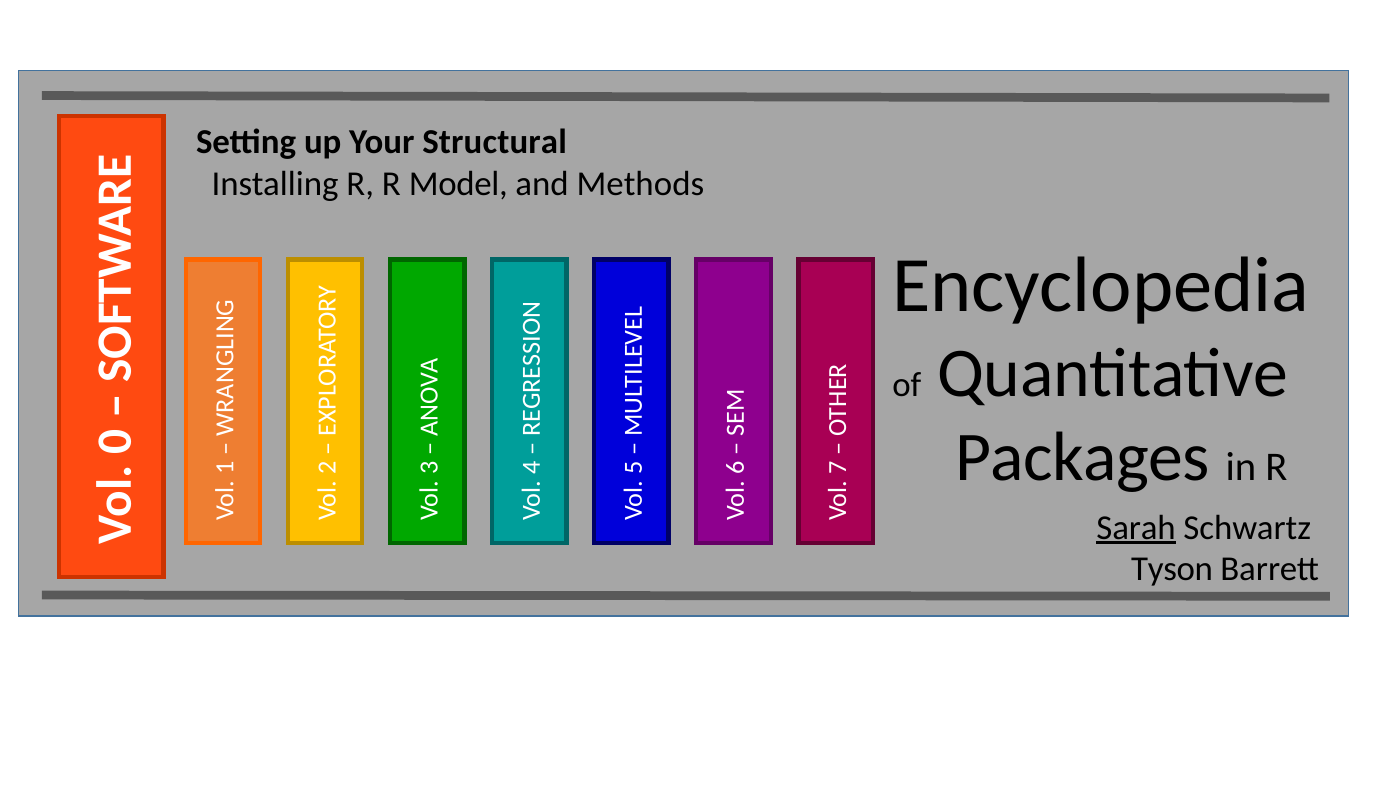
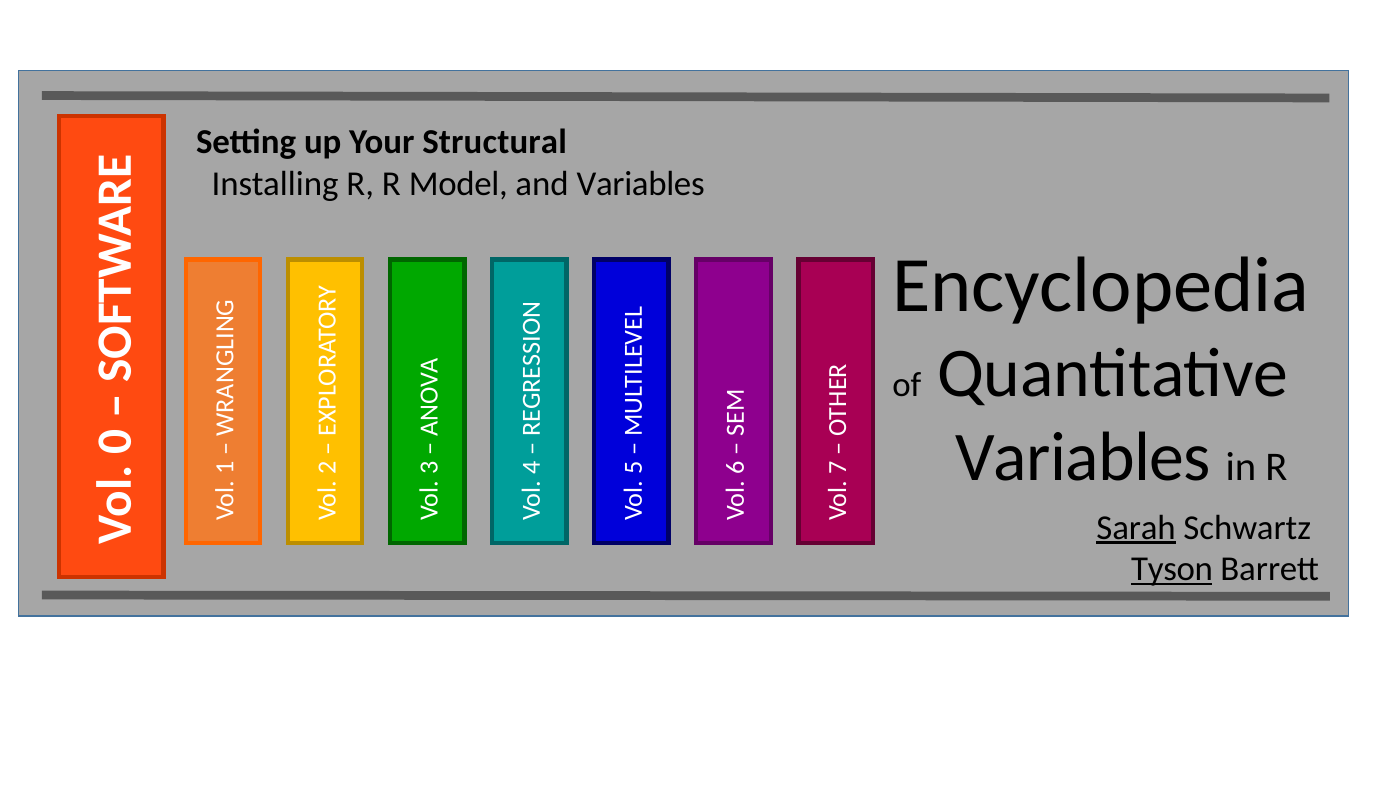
and Methods: Methods -> Variables
Packages at (1083, 457): Packages -> Variables
Tyson underline: none -> present
